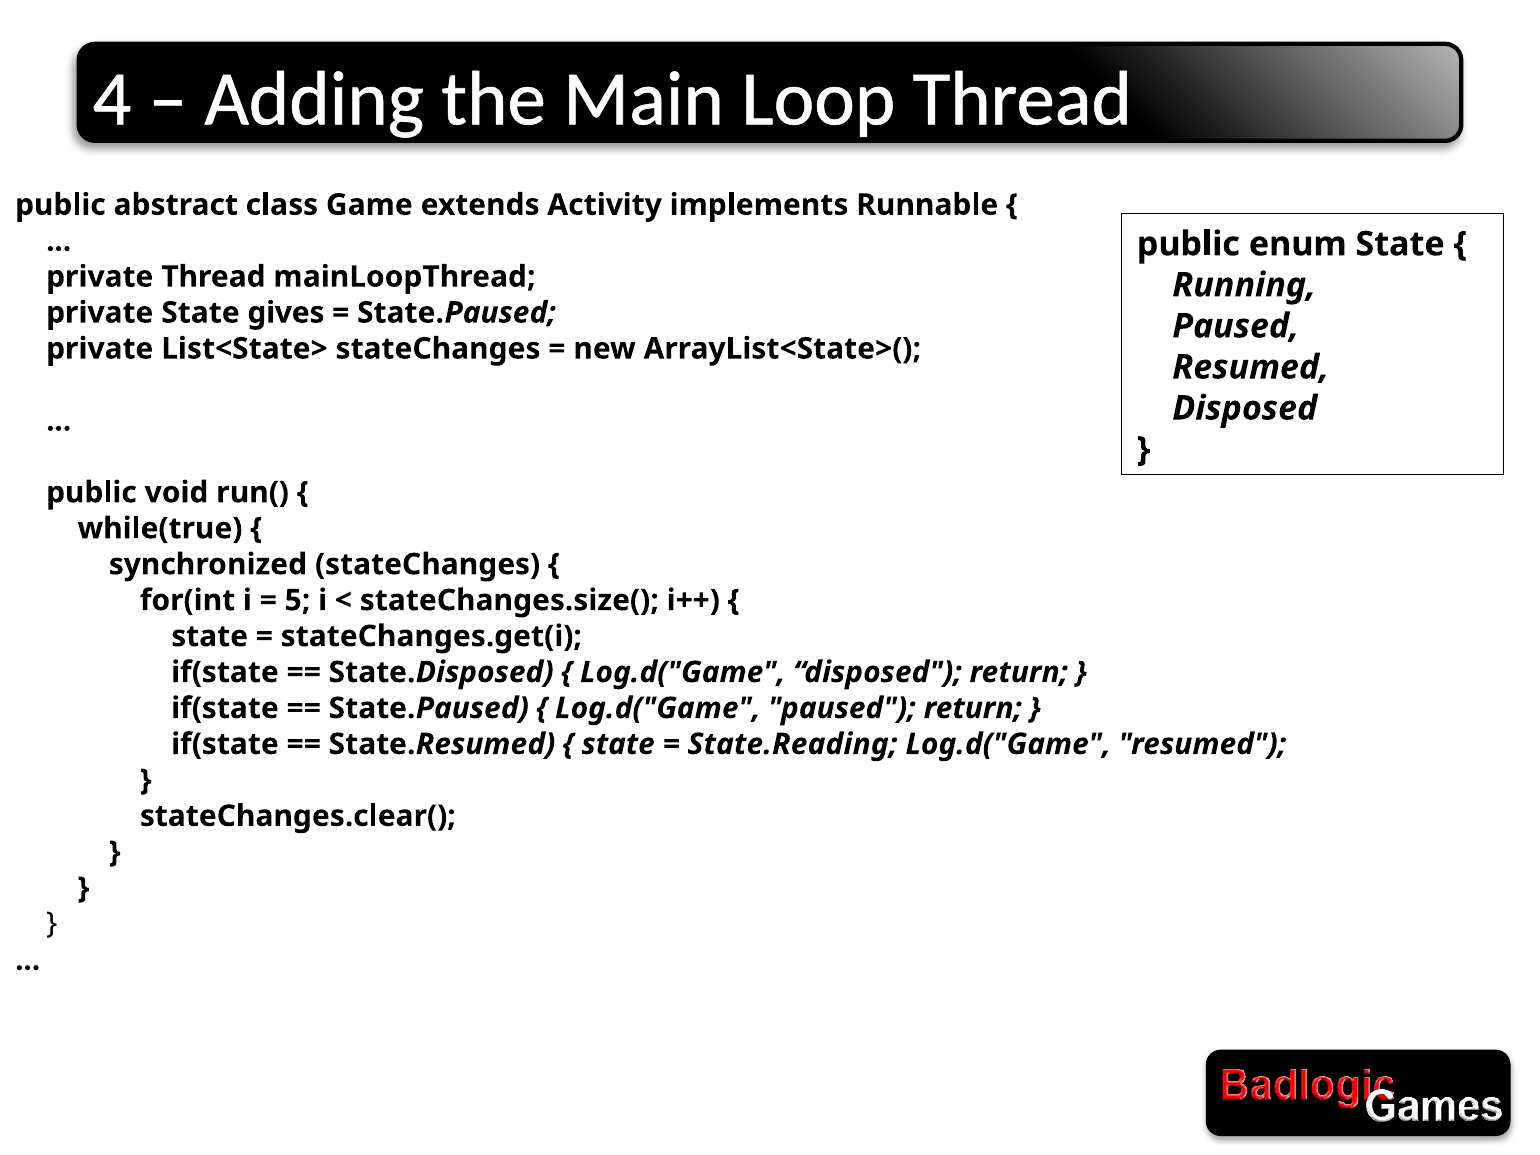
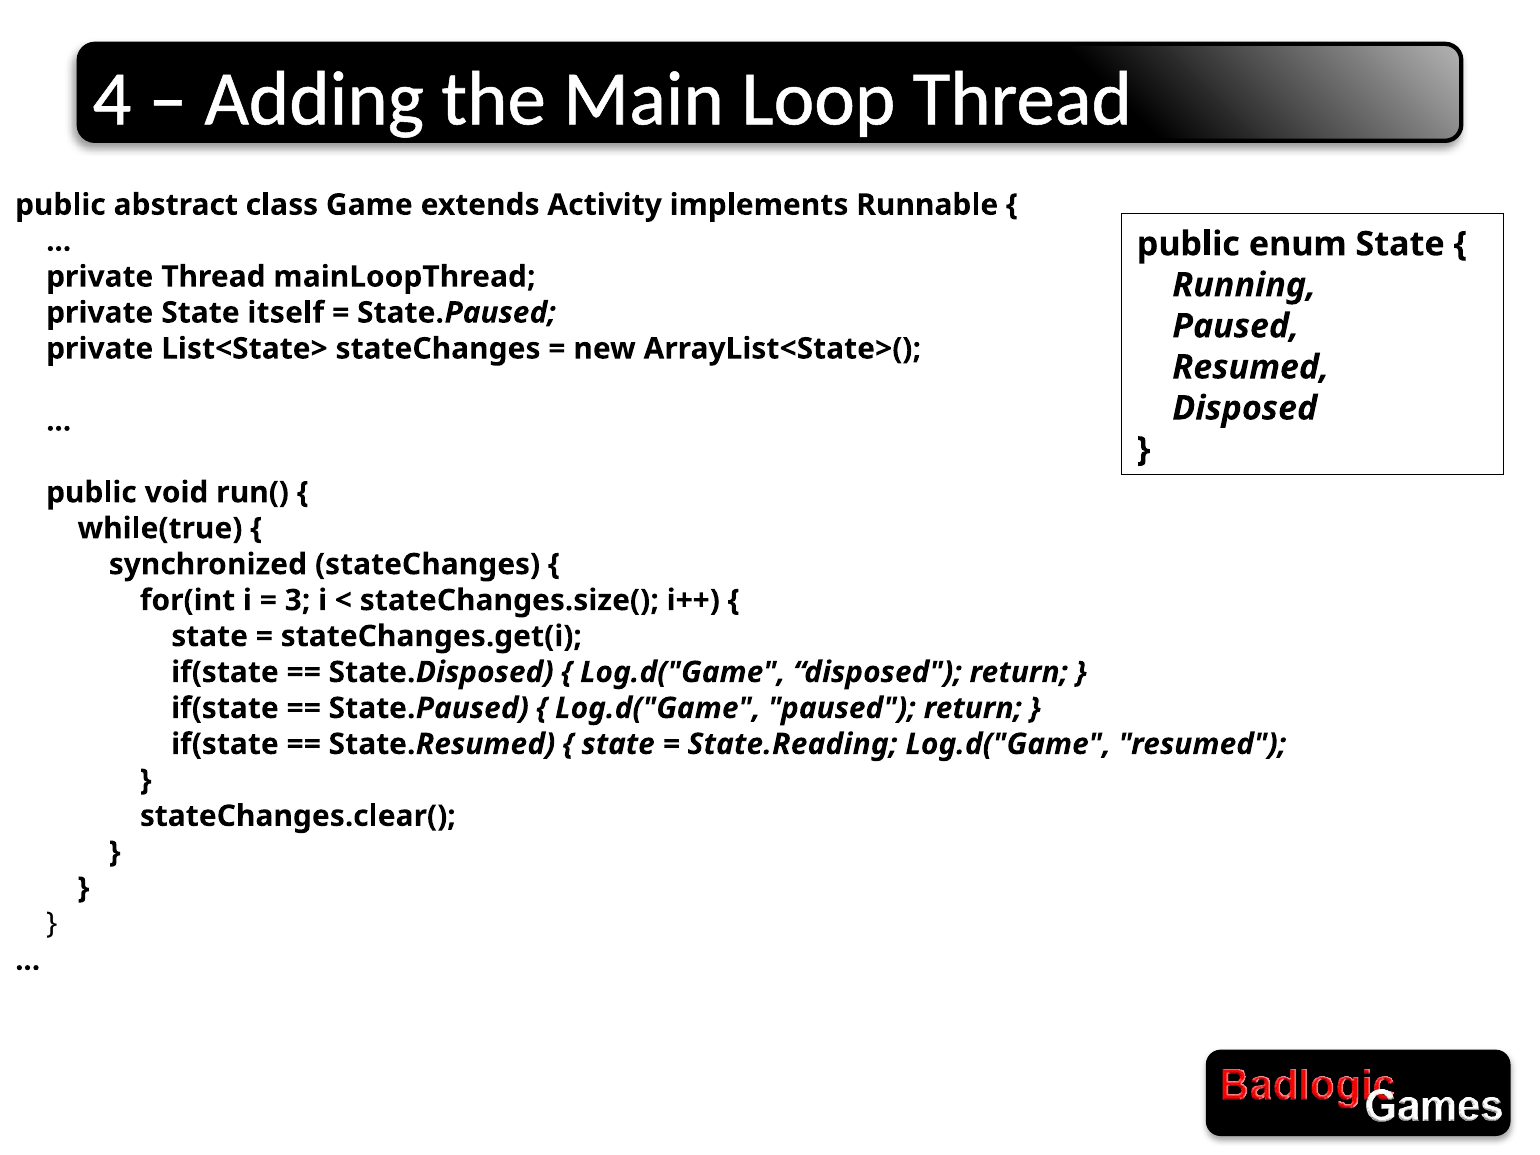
gives: gives -> itself
5: 5 -> 3
